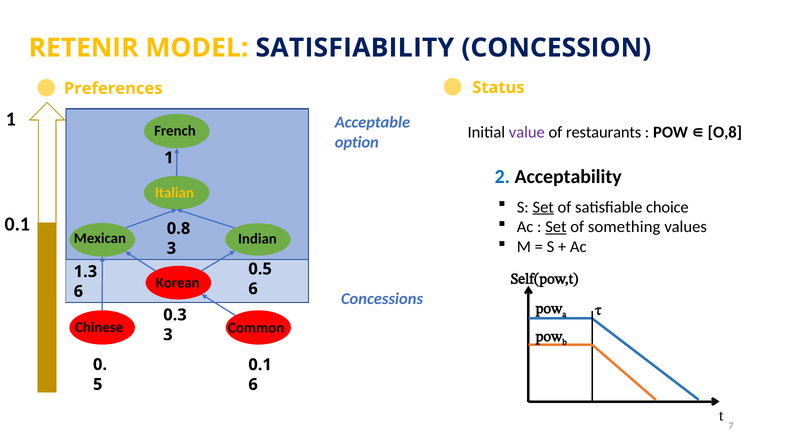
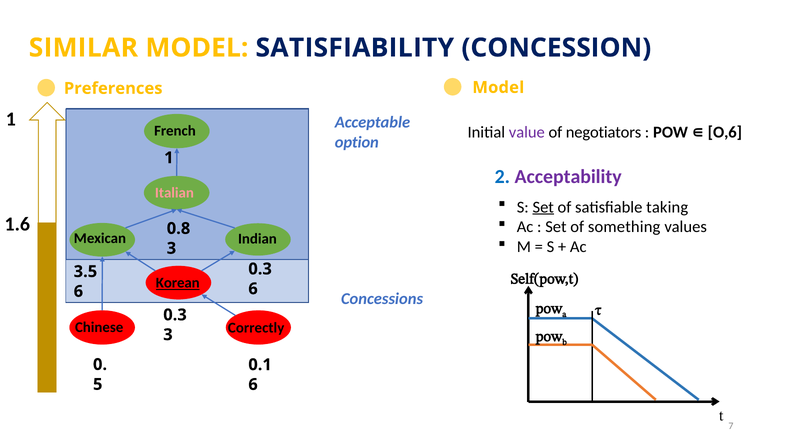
RETENIR: RETENIR -> SIMILAR
Preferences Status: Status -> Model
restaurants: restaurants -> negotiators
O,8: O,8 -> O,6
Acceptability colour: black -> purple
Italian colour: yellow -> pink
choice: choice -> taking
0.1 at (17, 225): 0.1 -> 1.6
Set at (556, 227) underline: present -> none
0.5 at (260, 269): 0.5 -> 0.3
1.3: 1.3 -> 3.5
Korean underline: none -> present
Common: Common -> Correctly
